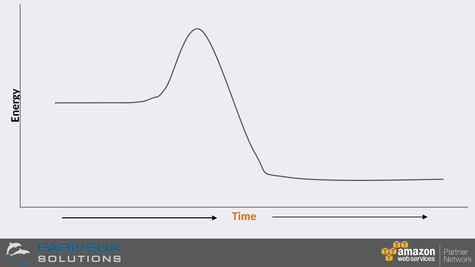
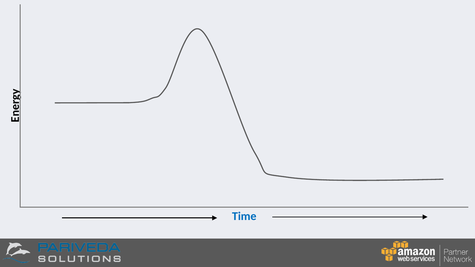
Time colour: orange -> blue
